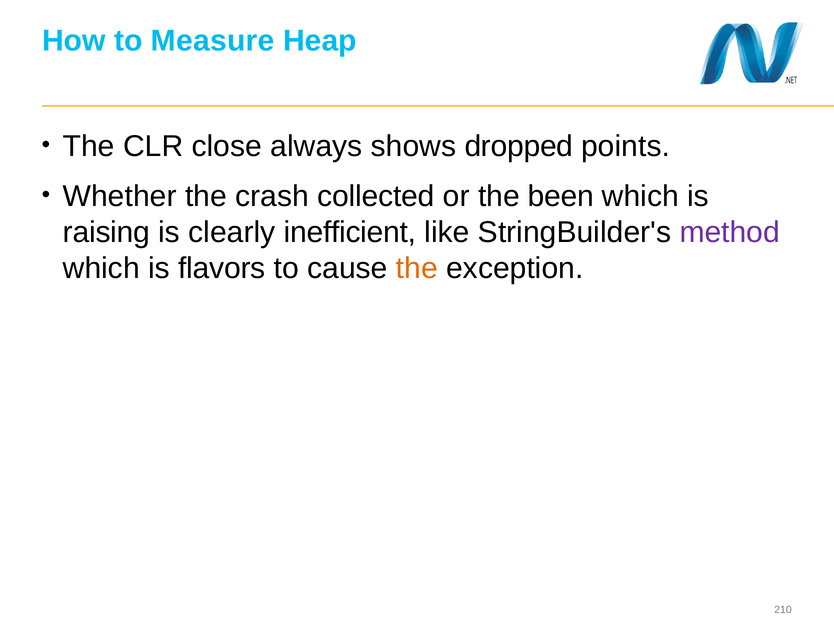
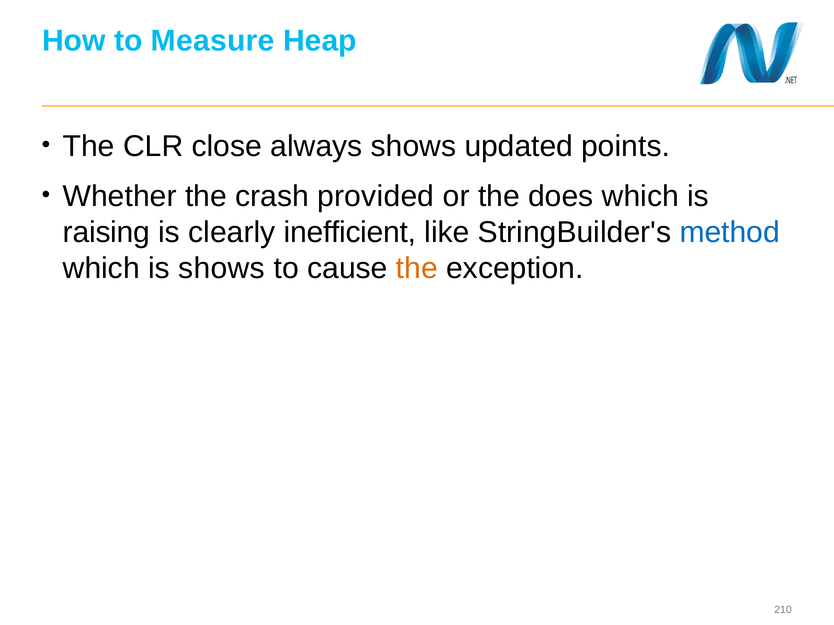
dropped: dropped -> updated
collected: collected -> provided
been: been -> does
method colour: purple -> blue
is flavors: flavors -> shows
